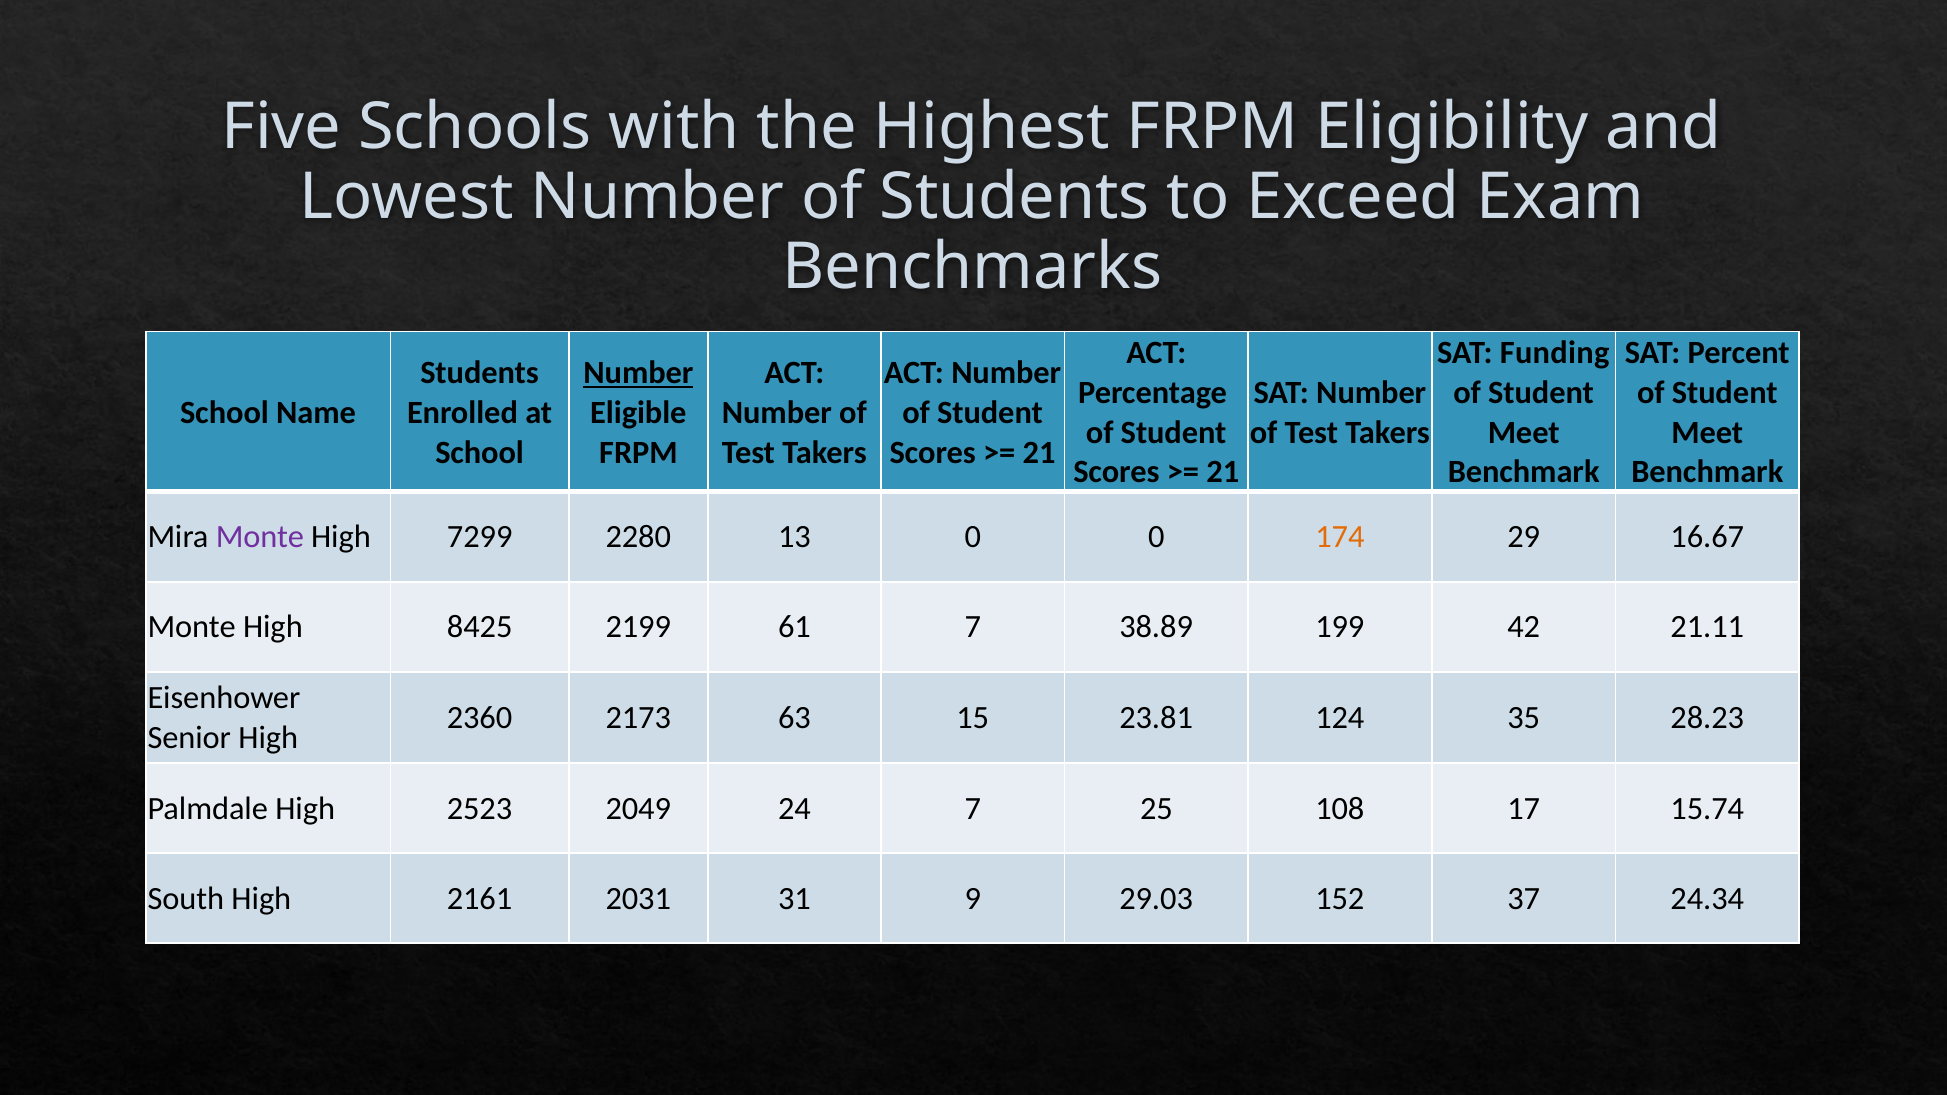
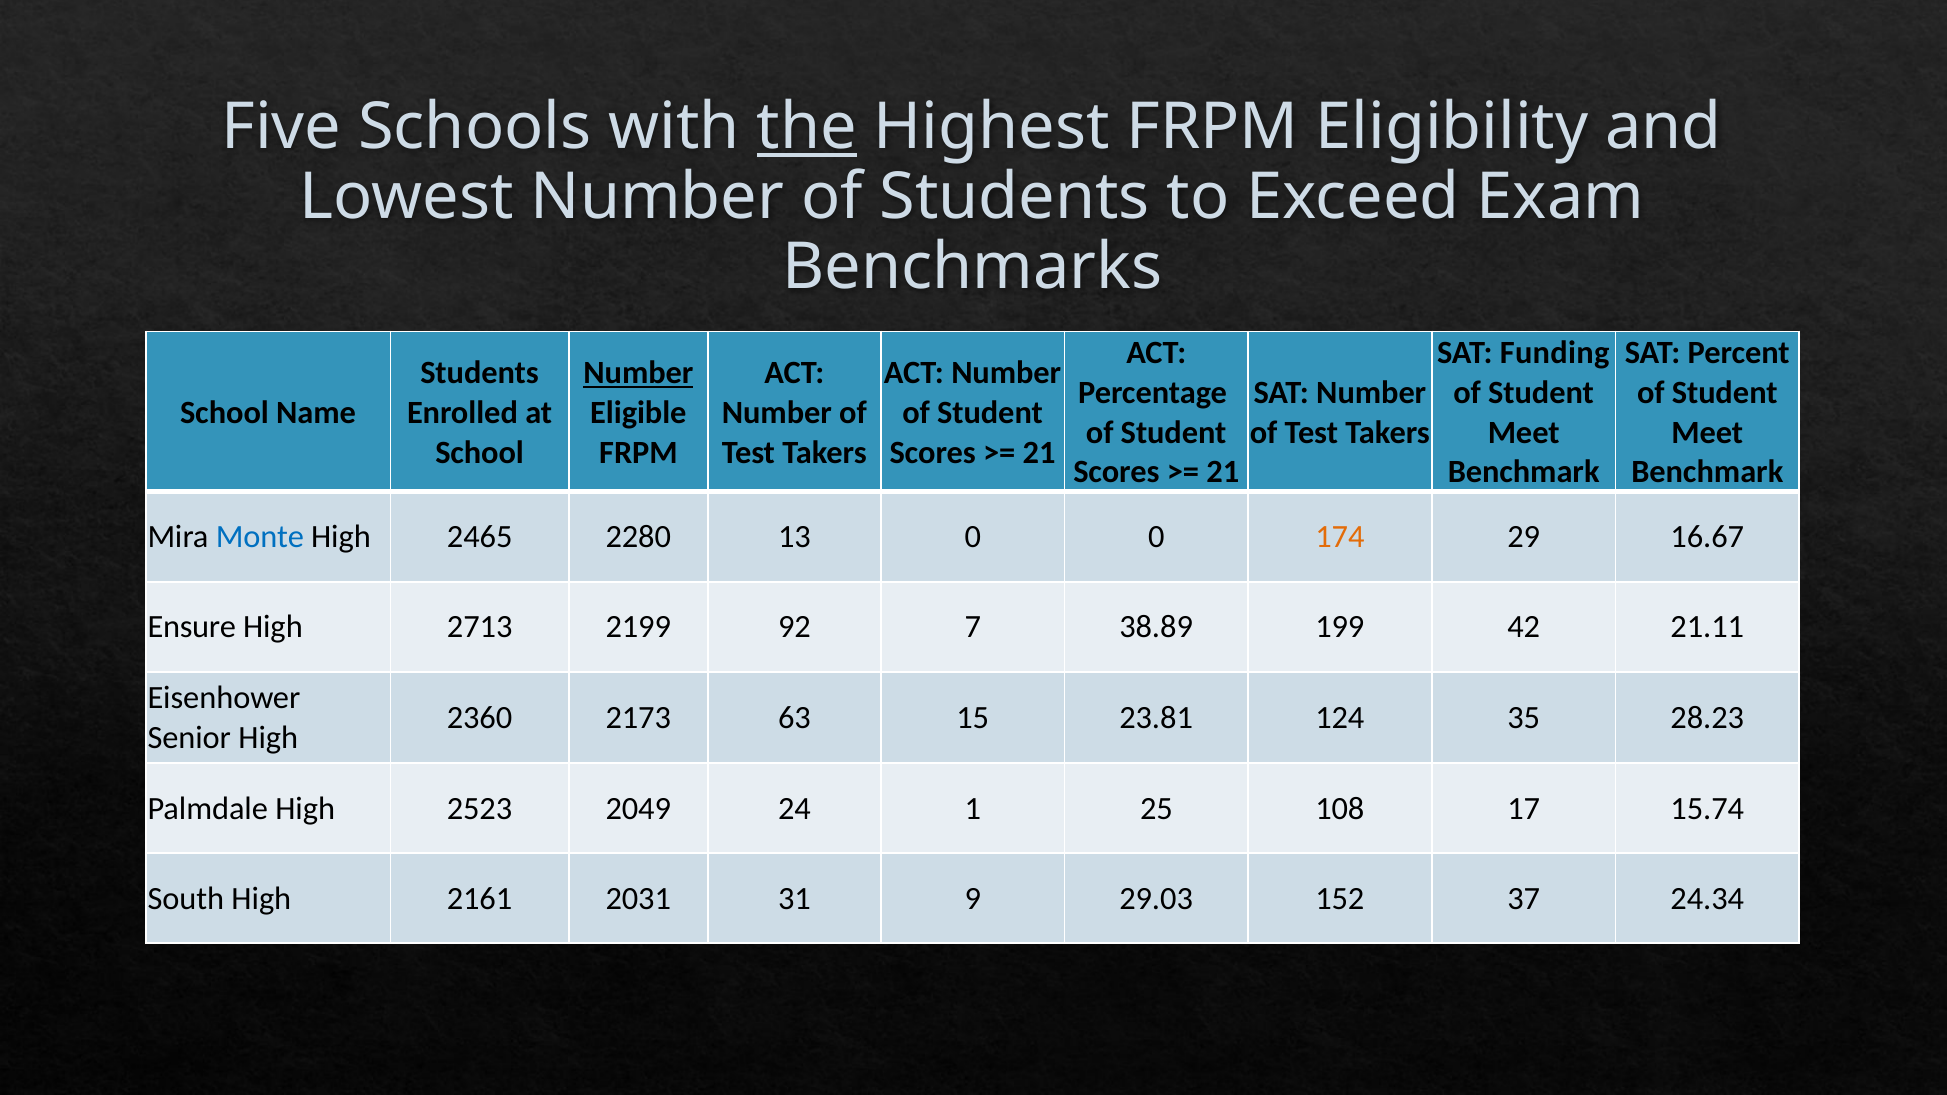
the underline: none -> present
Monte at (260, 537) colour: purple -> blue
7299: 7299 -> 2465
Monte at (192, 627): Monte -> Ensure
8425: 8425 -> 2713
61: 61 -> 92
24 7: 7 -> 1
